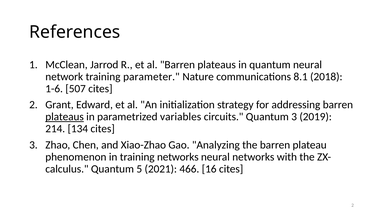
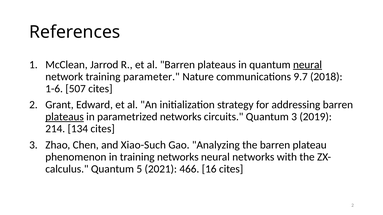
neural at (308, 65) underline: none -> present
8.1: 8.1 -> 9.7
parametrized variables: variables -> networks
Xiao-Zhao: Xiao-Zhao -> Xiao-Such
